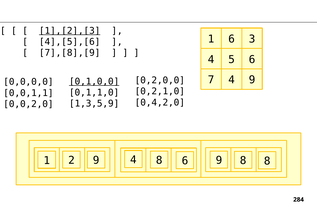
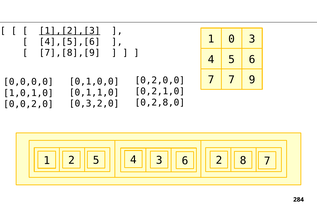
1 6: 6 -> 0
7 4: 4 -> 7
0,1,0,0 underline: present -> none
0,0,1,1: 0,0,1,1 -> 1,0,1,0
0,4,2,0: 0,4,2,0 -> 0,2,8,0
1,3,5,9: 1,3,5,9 -> 0,3,2,0
2 9: 9 -> 5
4 8: 8 -> 3
6 9: 9 -> 2
8 8: 8 -> 7
